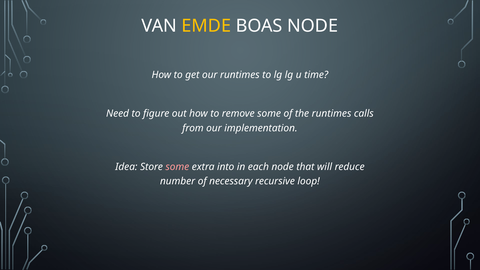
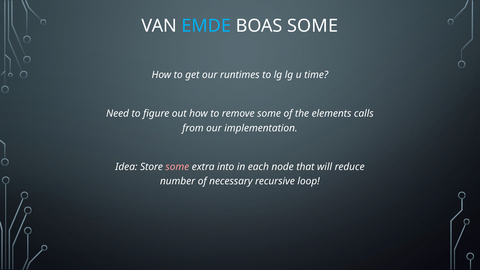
EMDE colour: yellow -> light blue
BOAS NODE: NODE -> SOME
the runtimes: runtimes -> elements
